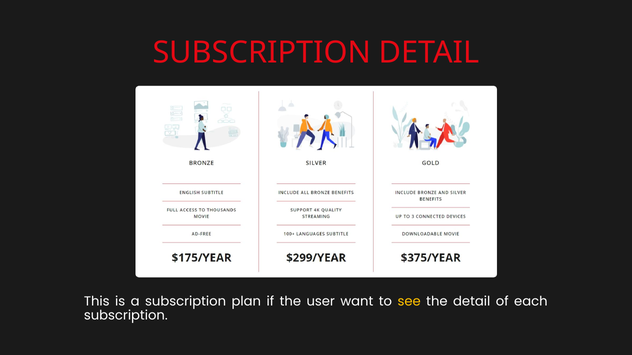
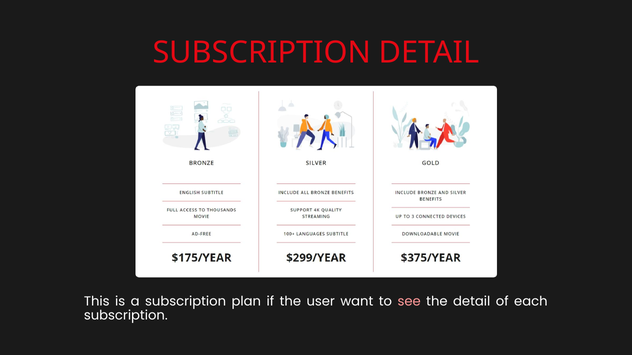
see colour: yellow -> pink
